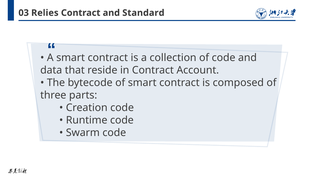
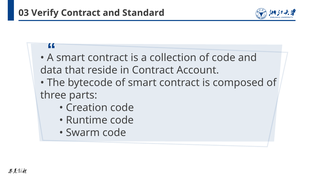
Relies: Relies -> Verify
